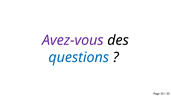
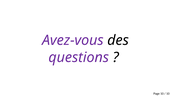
questions colour: blue -> purple
